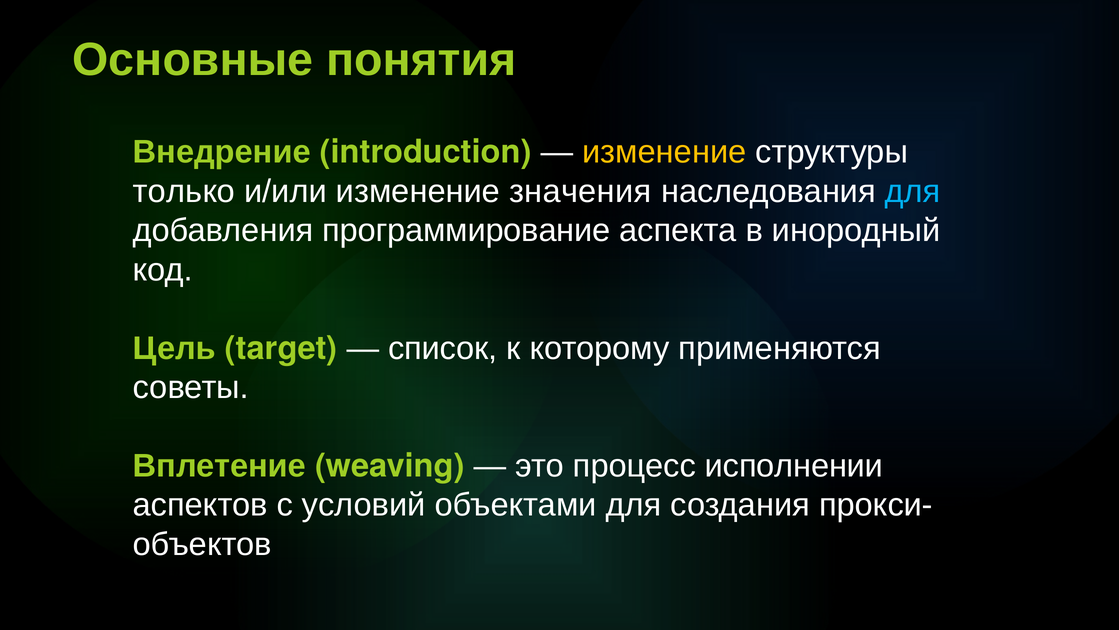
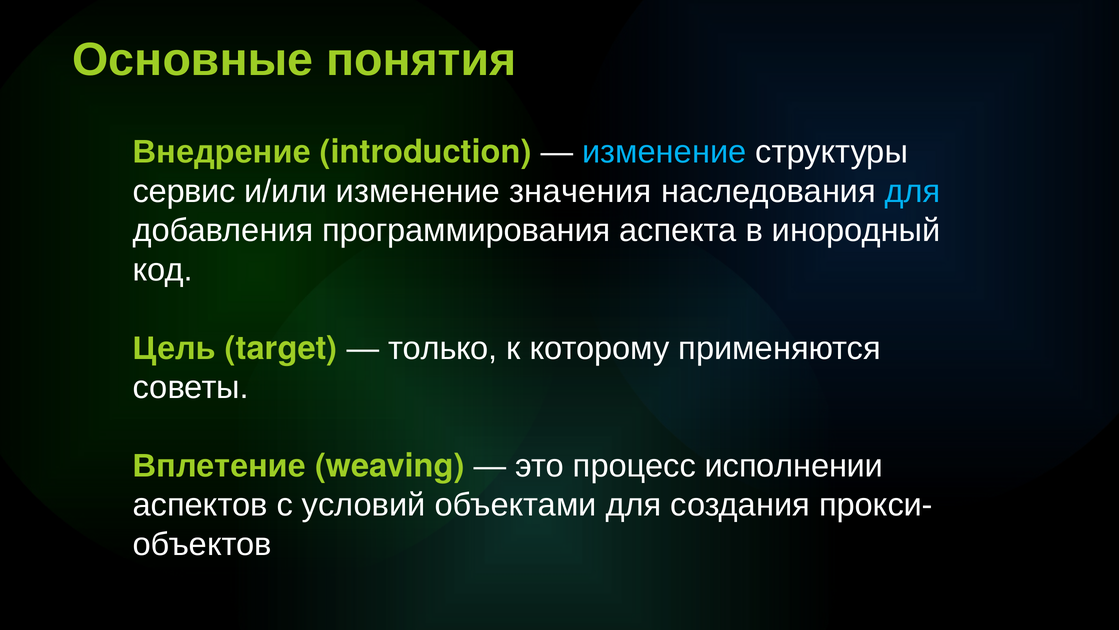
изменение at (664, 152) colour: yellow -> light blue
только: только -> сервис
программирование: программирование -> программирования
список: список -> только
